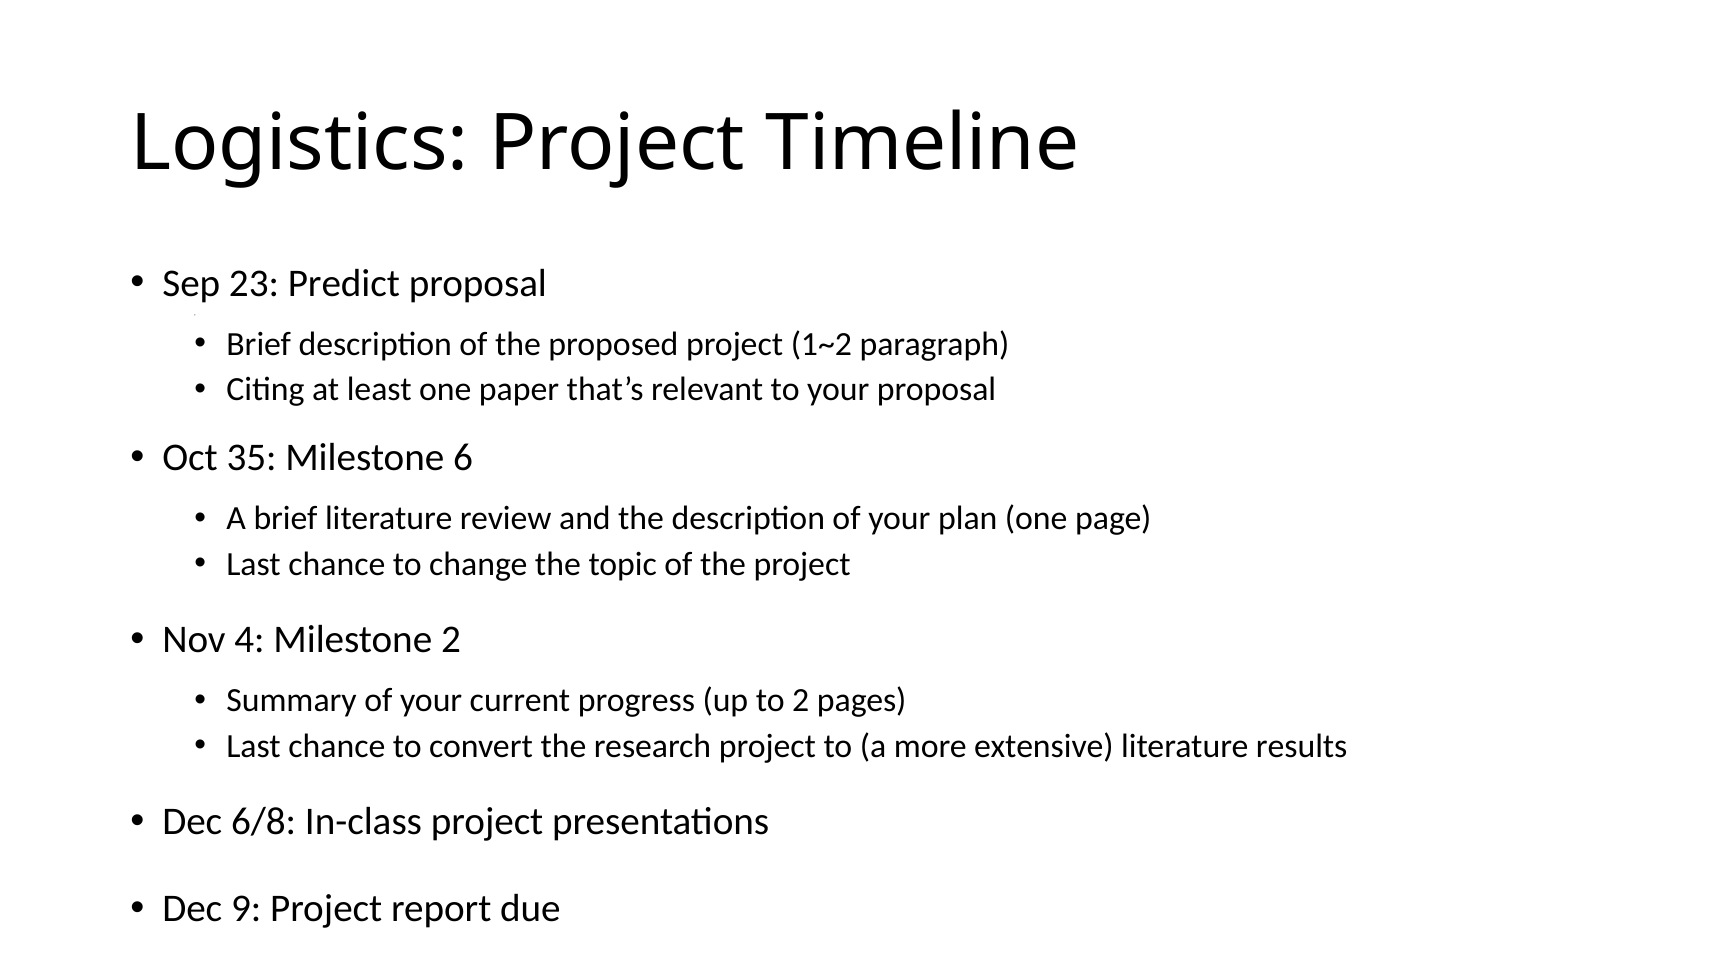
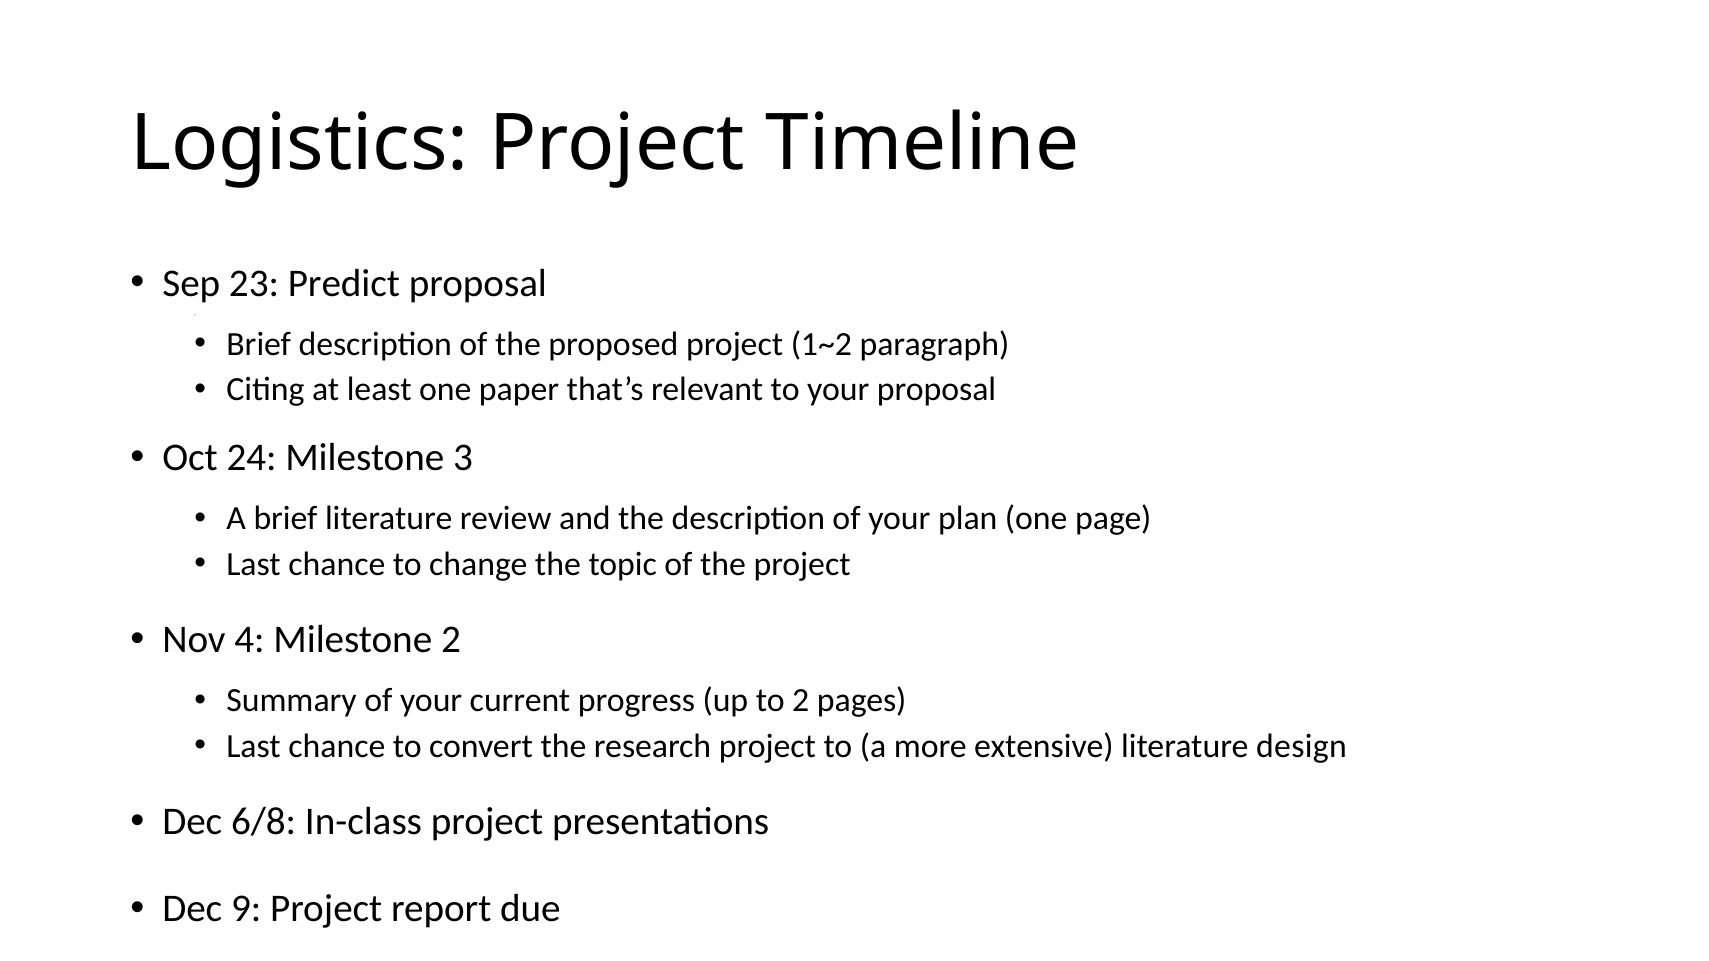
35: 35 -> 24
6: 6 -> 3
results: results -> design
